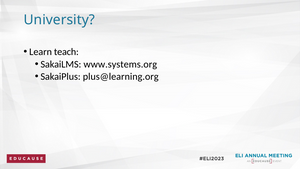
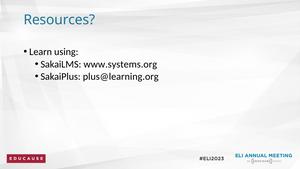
University: University -> Resources
teach: teach -> using
